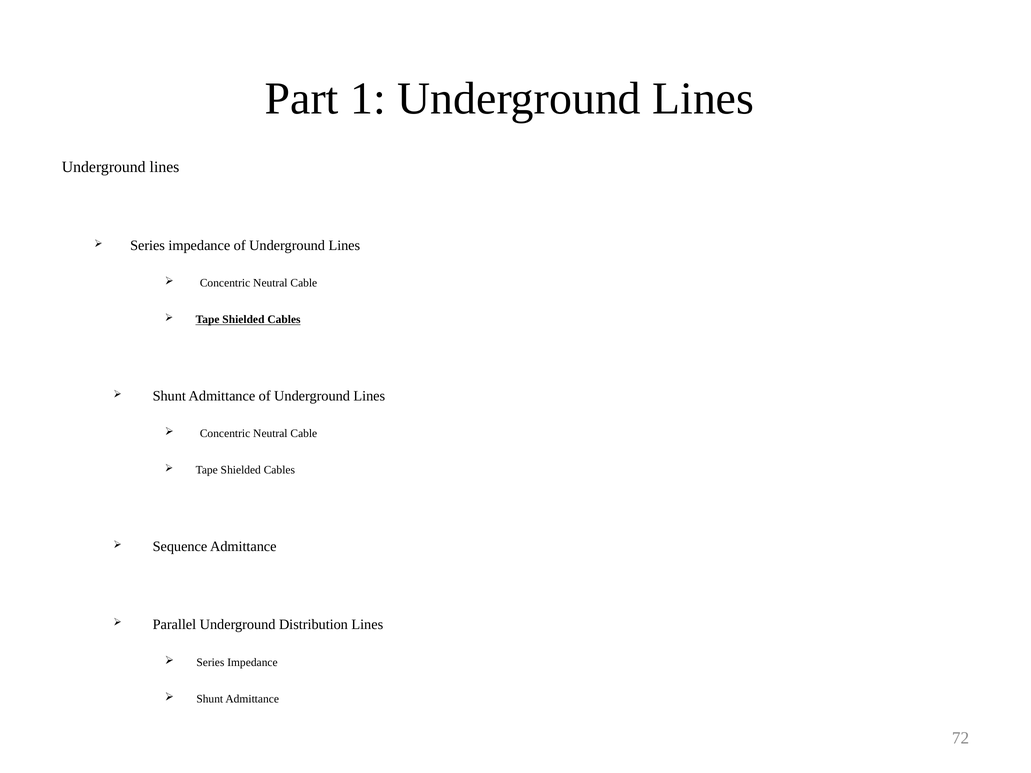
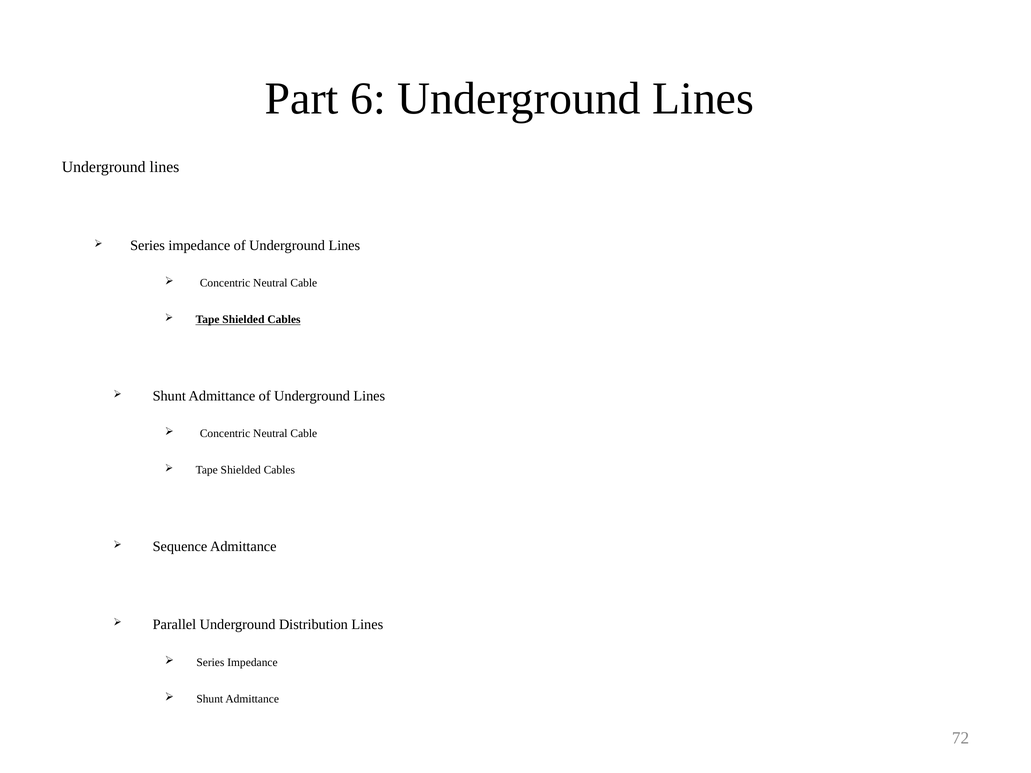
1: 1 -> 6
